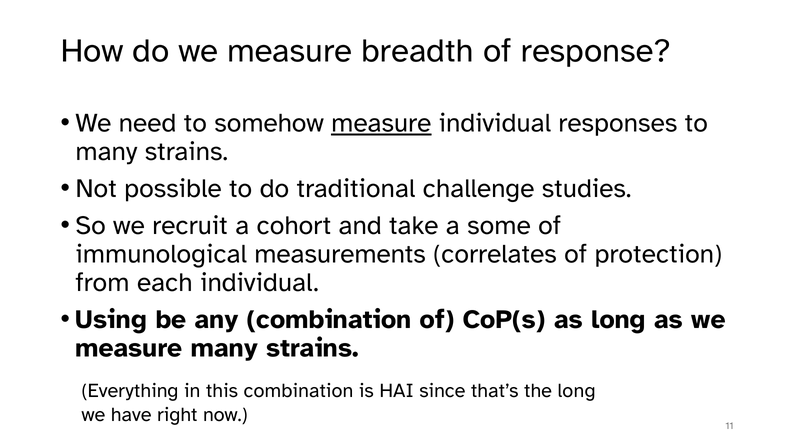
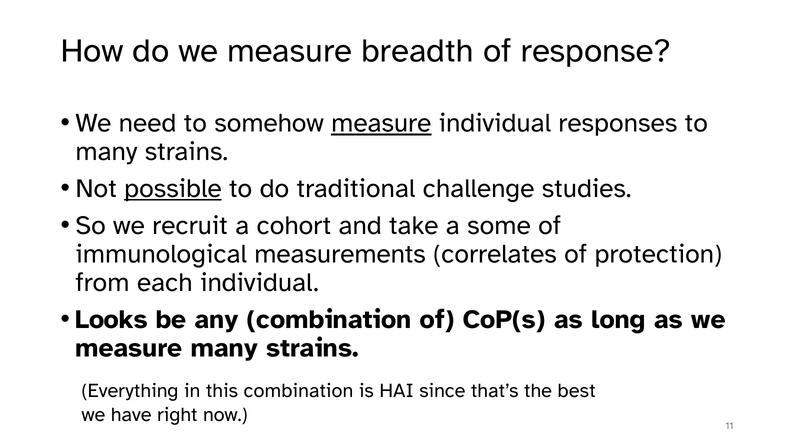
possible underline: none -> present
Using: Using -> Looks
the long: long -> best
